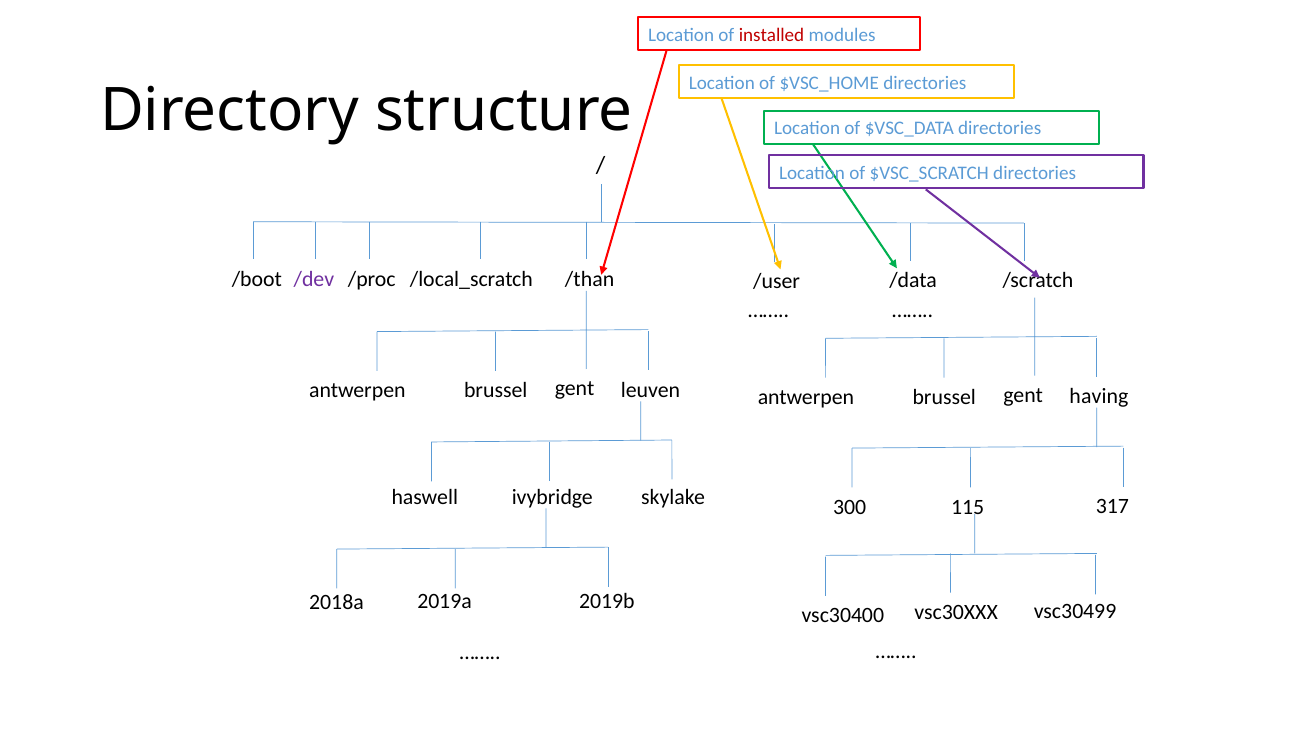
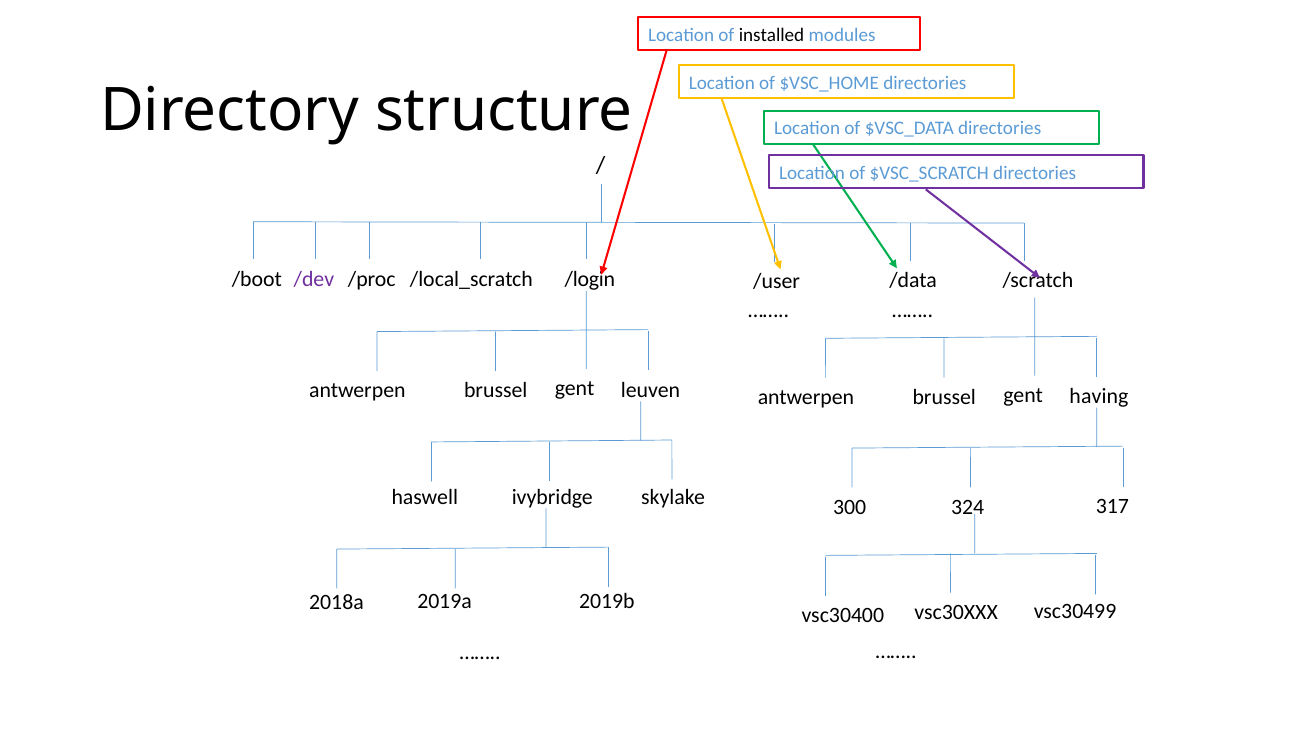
installed colour: red -> black
/than: /than -> /login
115: 115 -> 324
